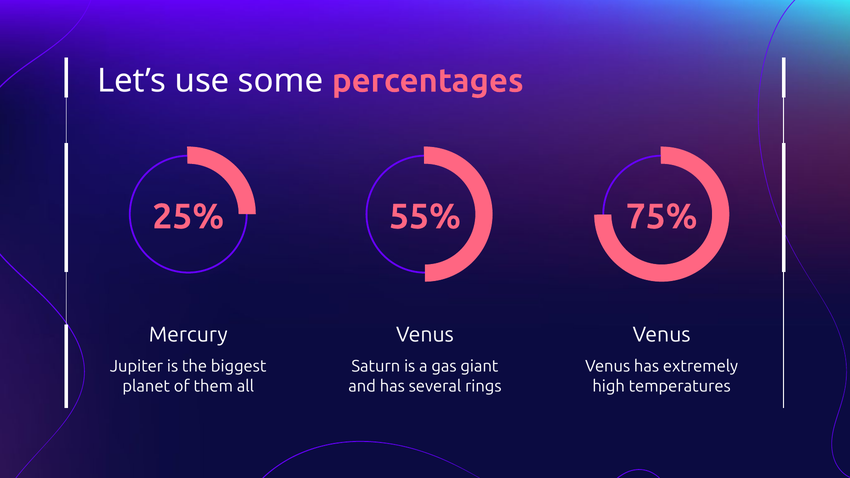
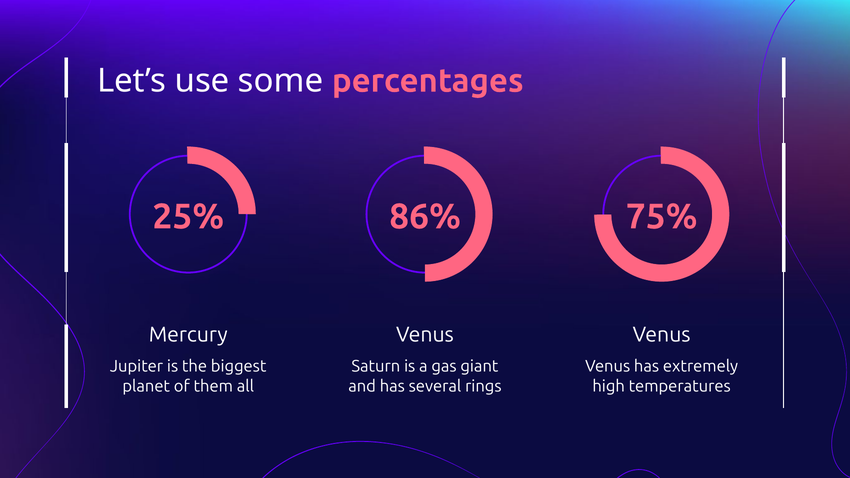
55%: 55% -> 86%
